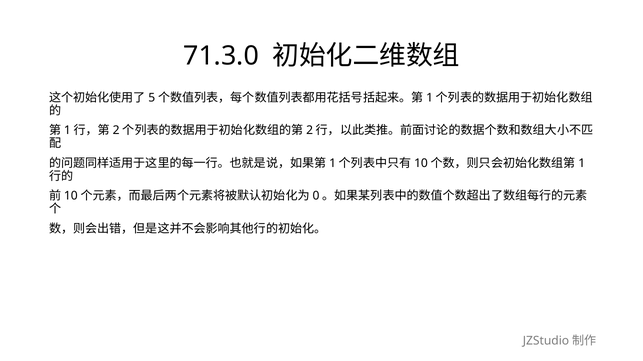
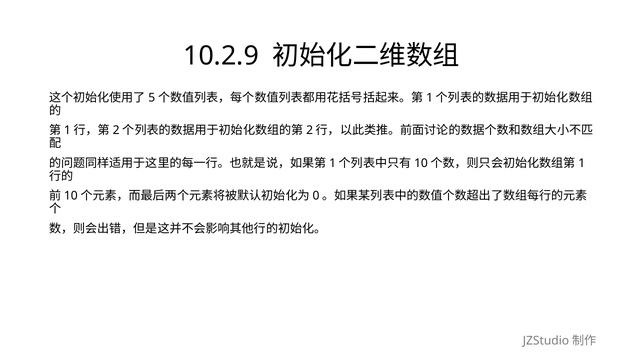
71.3.0: 71.3.0 -> 10.2.9
